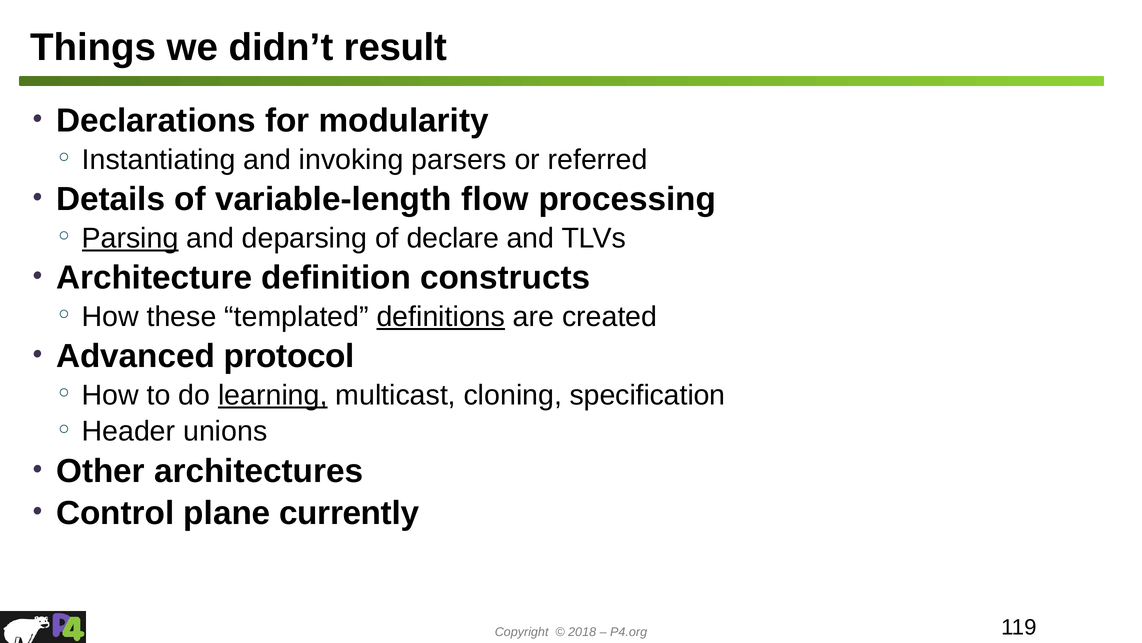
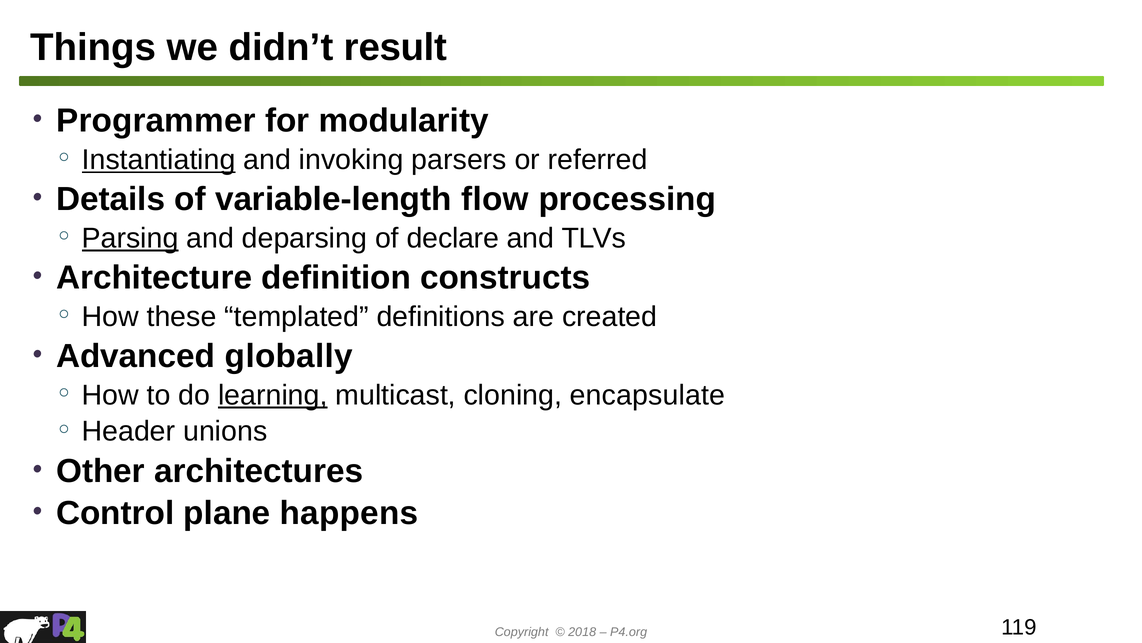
Declarations: Declarations -> Programmer
Instantiating underline: none -> present
definitions underline: present -> none
protocol: protocol -> globally
specification: specification -> encapsulate
currently: currently -> happens
